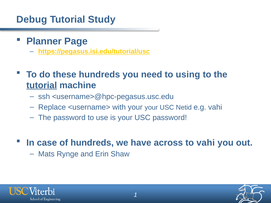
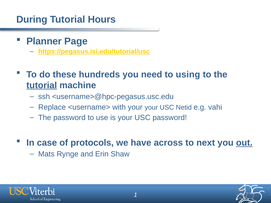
Debug: Debug -> During
Study: Study -> Hours
of hundreds: hundreds -> protocols
to vahi: vahi -> next
out underline: none -> present
